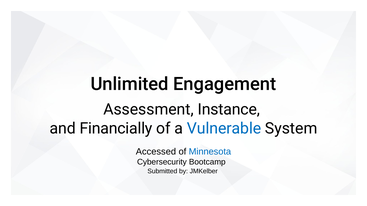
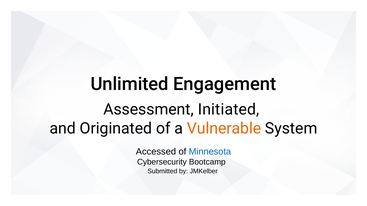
Instance: Instance -> Initiated
Financially: Financially -> Originated
Vulnerable colour: blue -> orange
